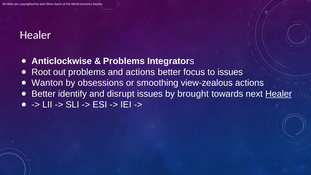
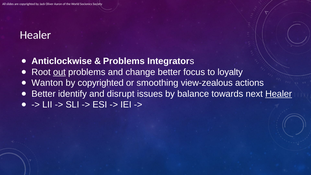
out underline: none -> present
and actions: actions -> change
to issues: issues -> loyalty
by obsessions: obsessions -> copyrighted
brought: brought -> balance
